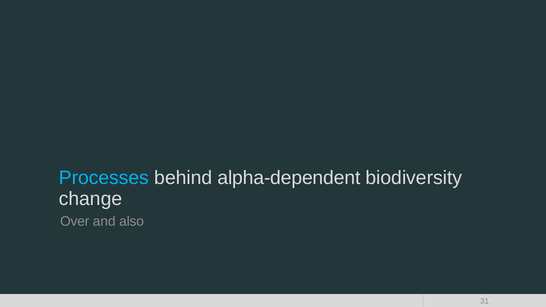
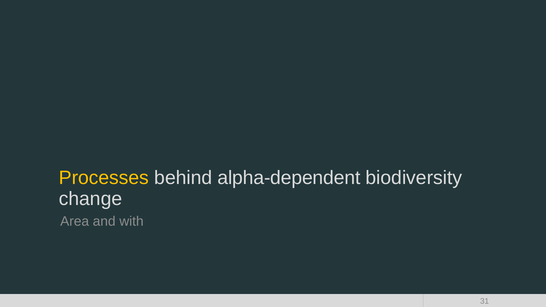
Processes colour: light blue -> yellow
Over: Over -> Area
also: also -> with
